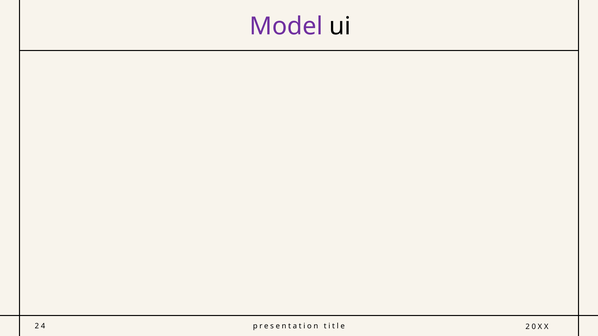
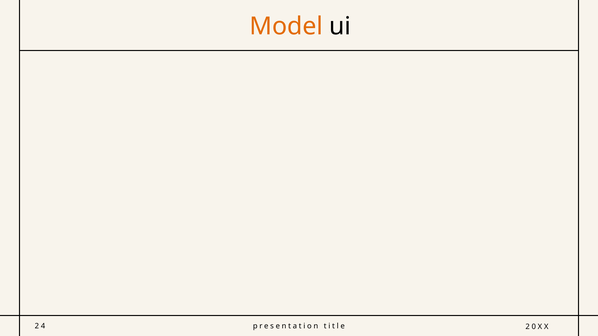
Model colour: purple -> orange
